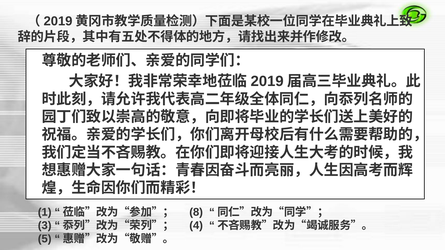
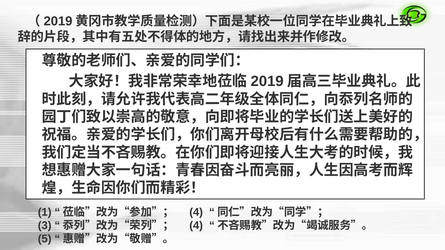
8 at (196, 213): 8 -> 4
